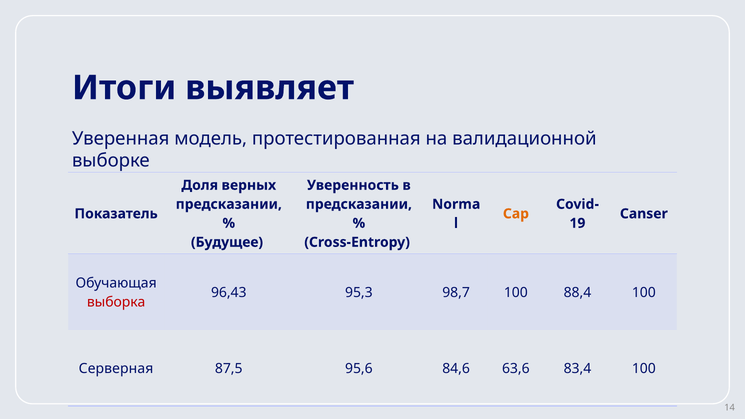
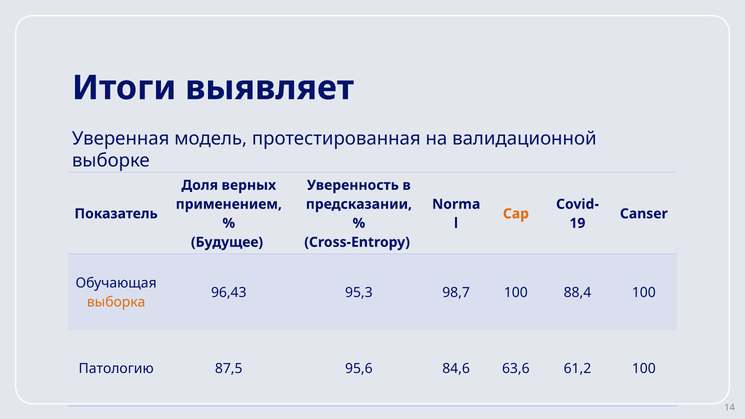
предсказании at (229, 204): предсказании -> применением
выборка colour: red -> orange
Серверная: Серверная -> Патологию
83,4: 83,4 -> 61,2
